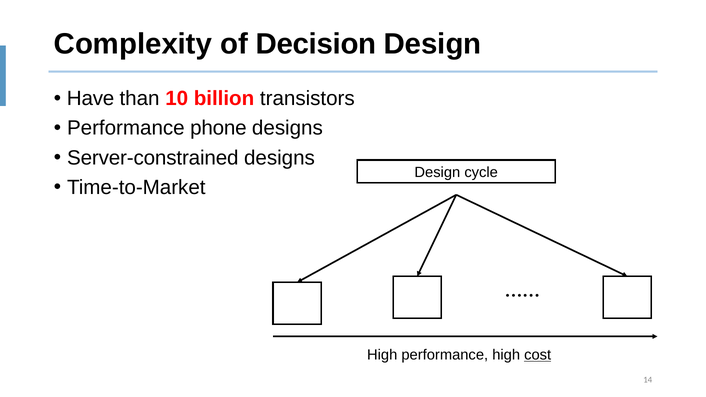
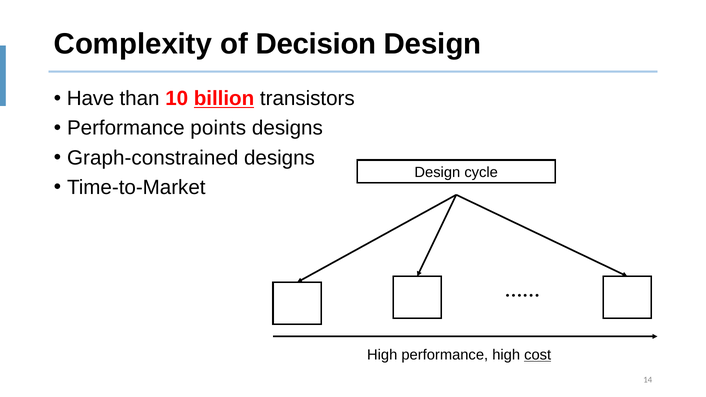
billion underline: none -> present
phone: phone -> points
Server-constrained: Server-constrained -> Graph-constrained
